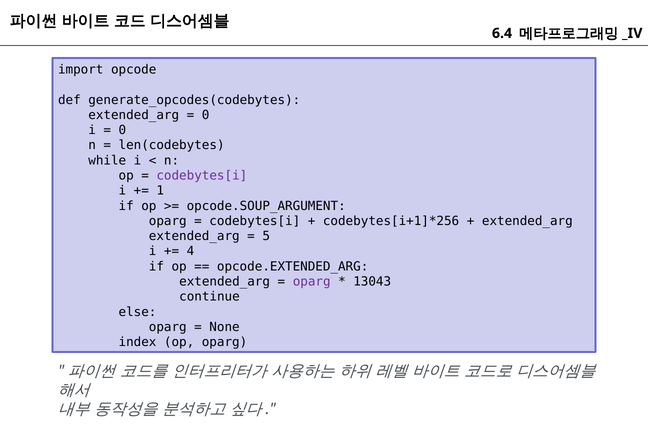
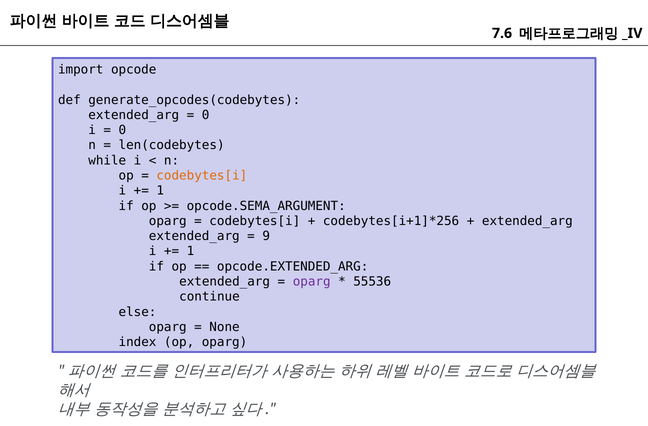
6.4: 6.4 -> 7.6
codebytes[i at (202, 175) colour: purple -> orange
opcode.SOUP_ARGUMENT: opcode.SOUP_ARGUMENT -> opcode.SEMA_ARGUMENT
5: 5 -> 9
4 at (190, 251): 4 -> 1
13043: 13043 -> 55536
